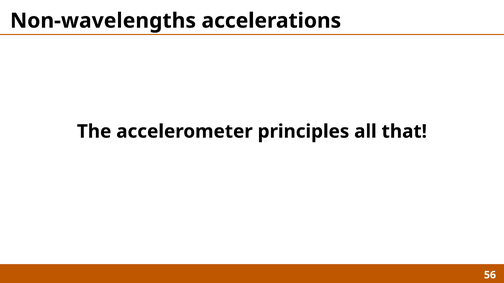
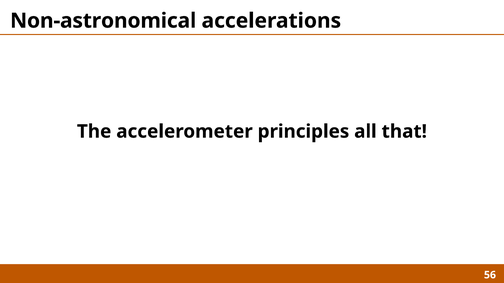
Non-wavelengths: Non-wavelengths -> Non-astronomical
